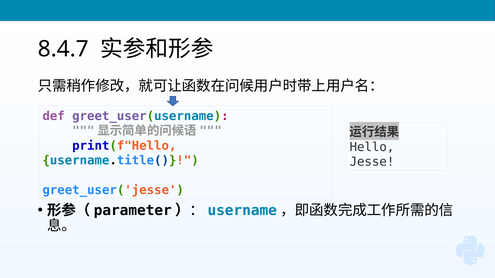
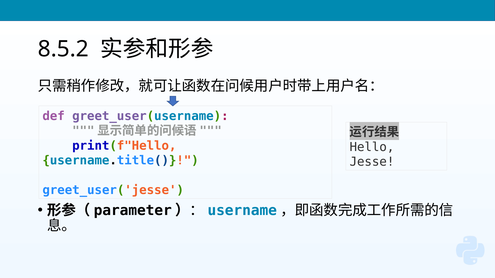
8.4.7: 8.4.7 -> 8.5.2
